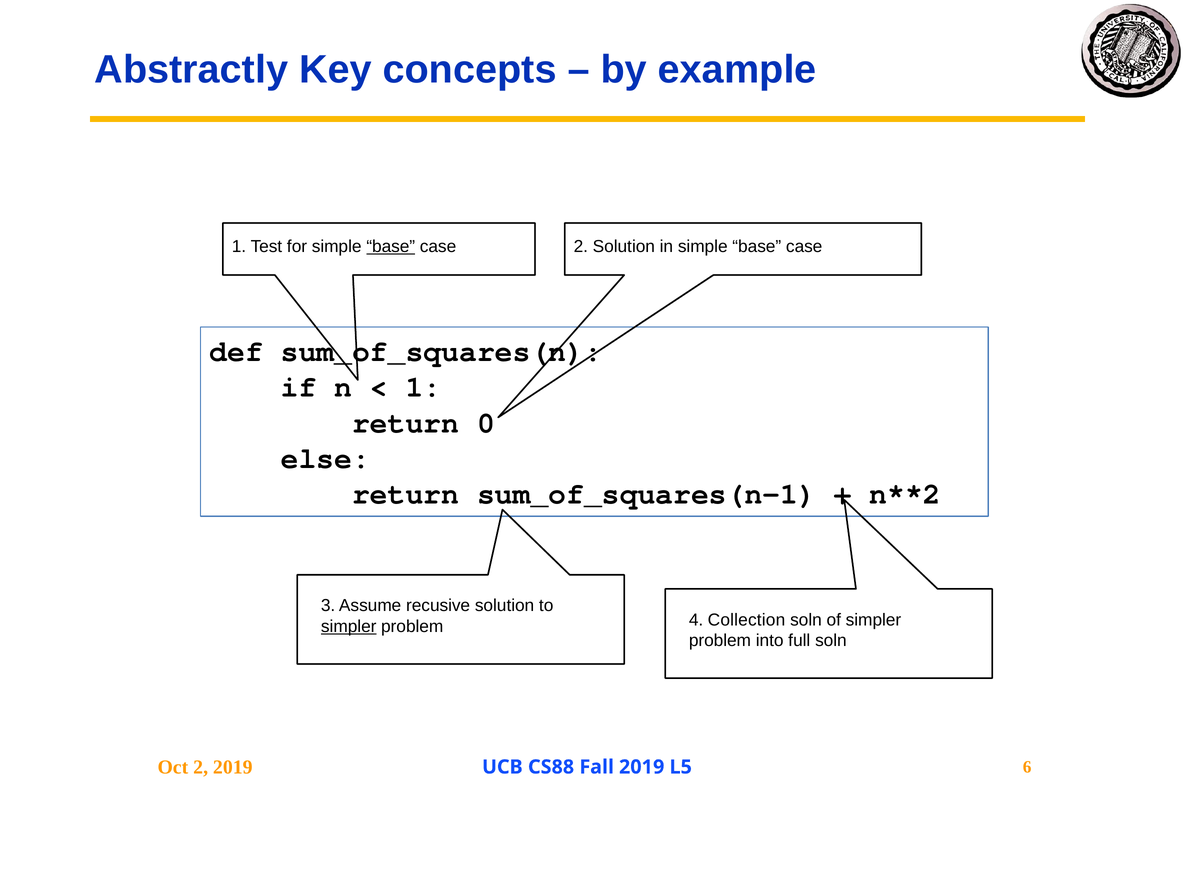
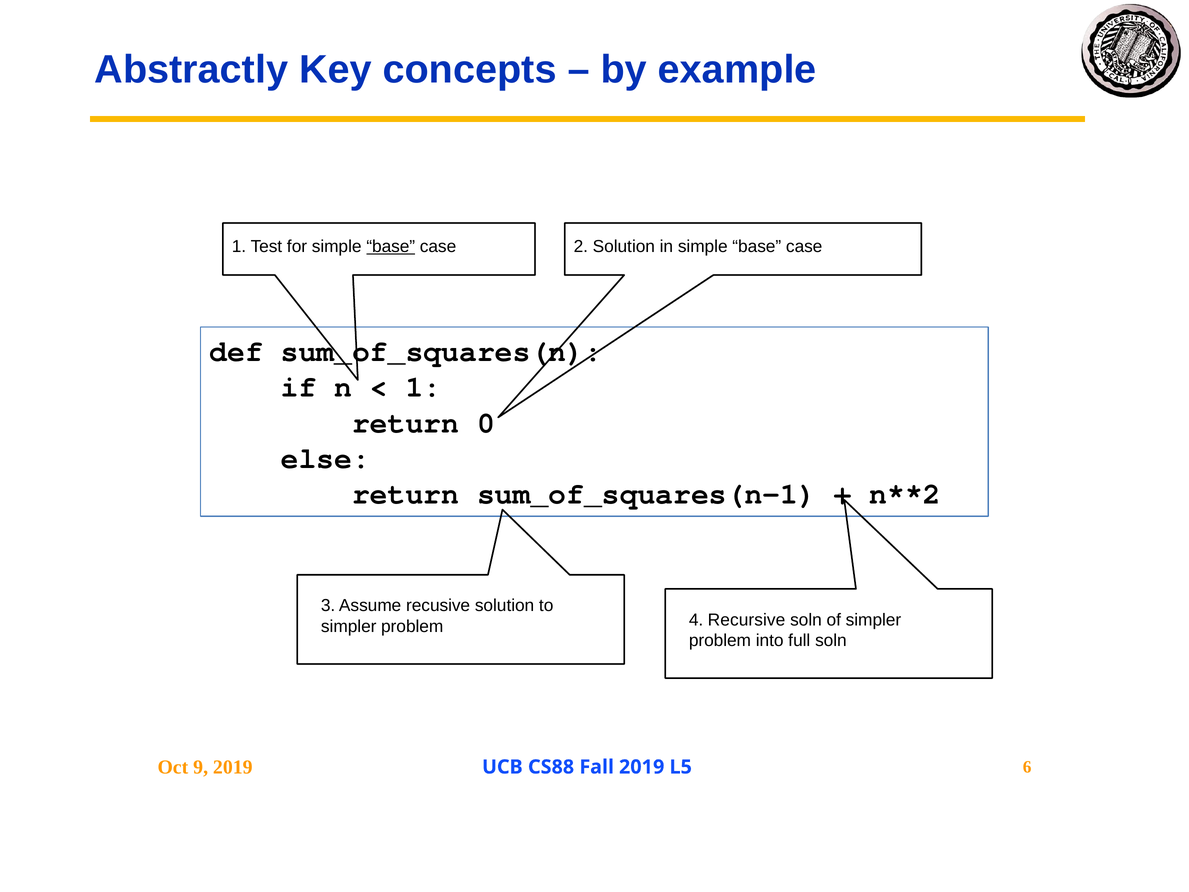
simpler at (349, 626) underline: present -> none
Collection: Collection -> Recursive
Oct 2: 2 -> 9
